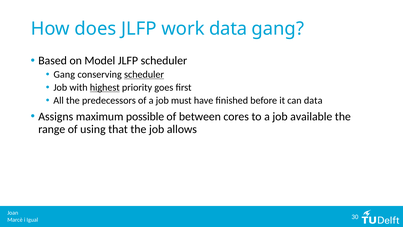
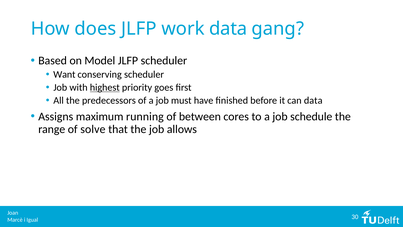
Gang at (64, 74): Gang -> Want
scheduler at (144, 74) underline: present -> none
possible: possible -> running
available: available -> schedule
using: using -> solve
